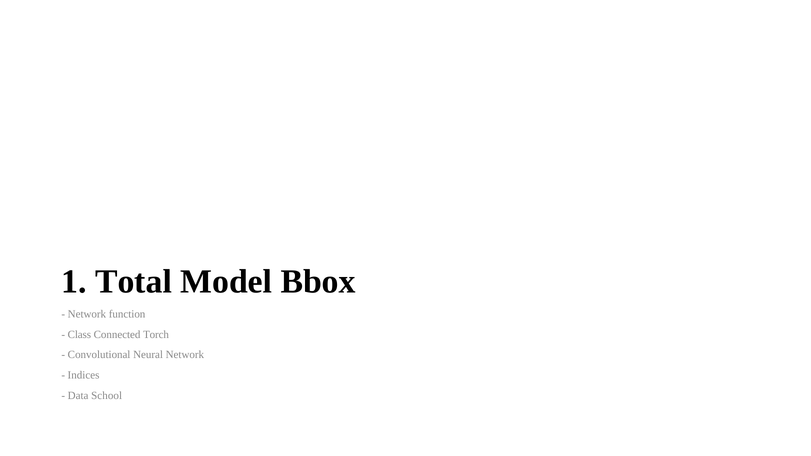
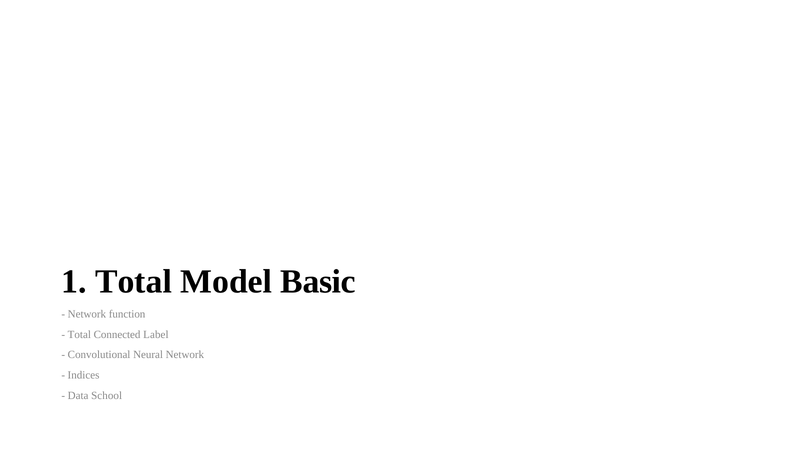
Bbox: Bbox -> Basic
Class at (79, 335): Class -> Total
Torch: Torch -> Label
